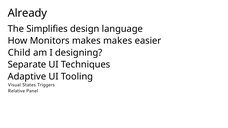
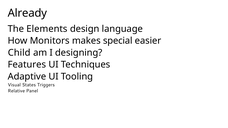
Simplifies: Simplifies -> Elements
makes makes: makes -> special
Separate: Separate -> Features
